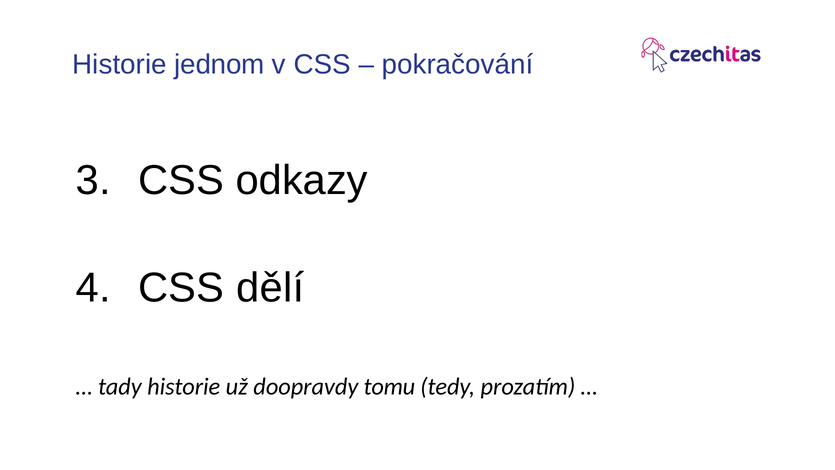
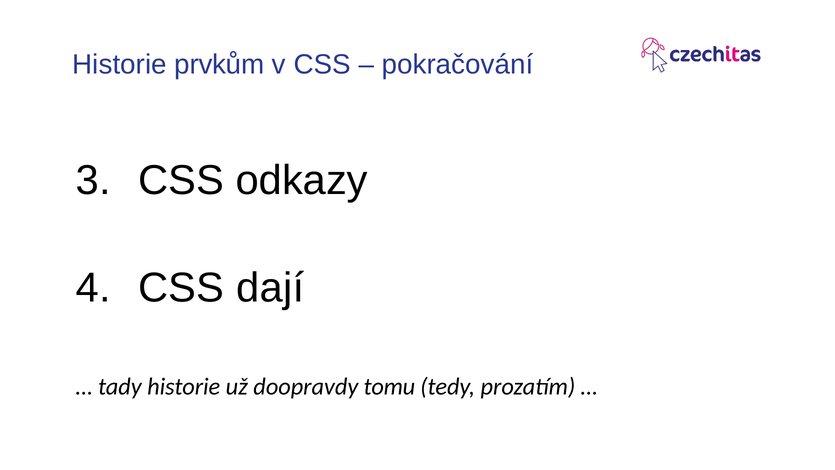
jednom: jednom -> prvkům
dělí: dělí -> dají
